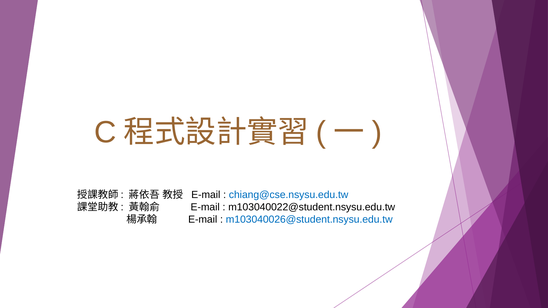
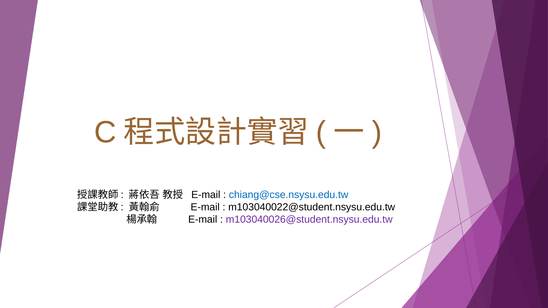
m103040026@student.nsysu.edu.tw colour: blue -> purple
